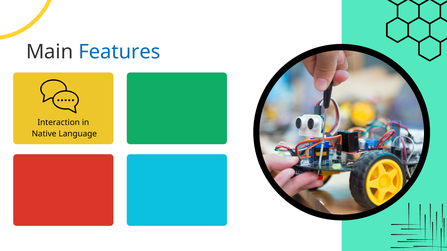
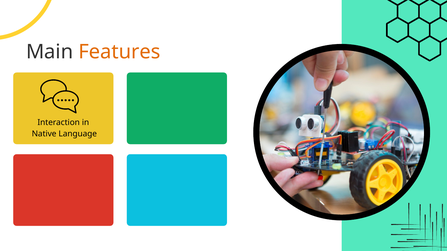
Features colour: blue -> orange
